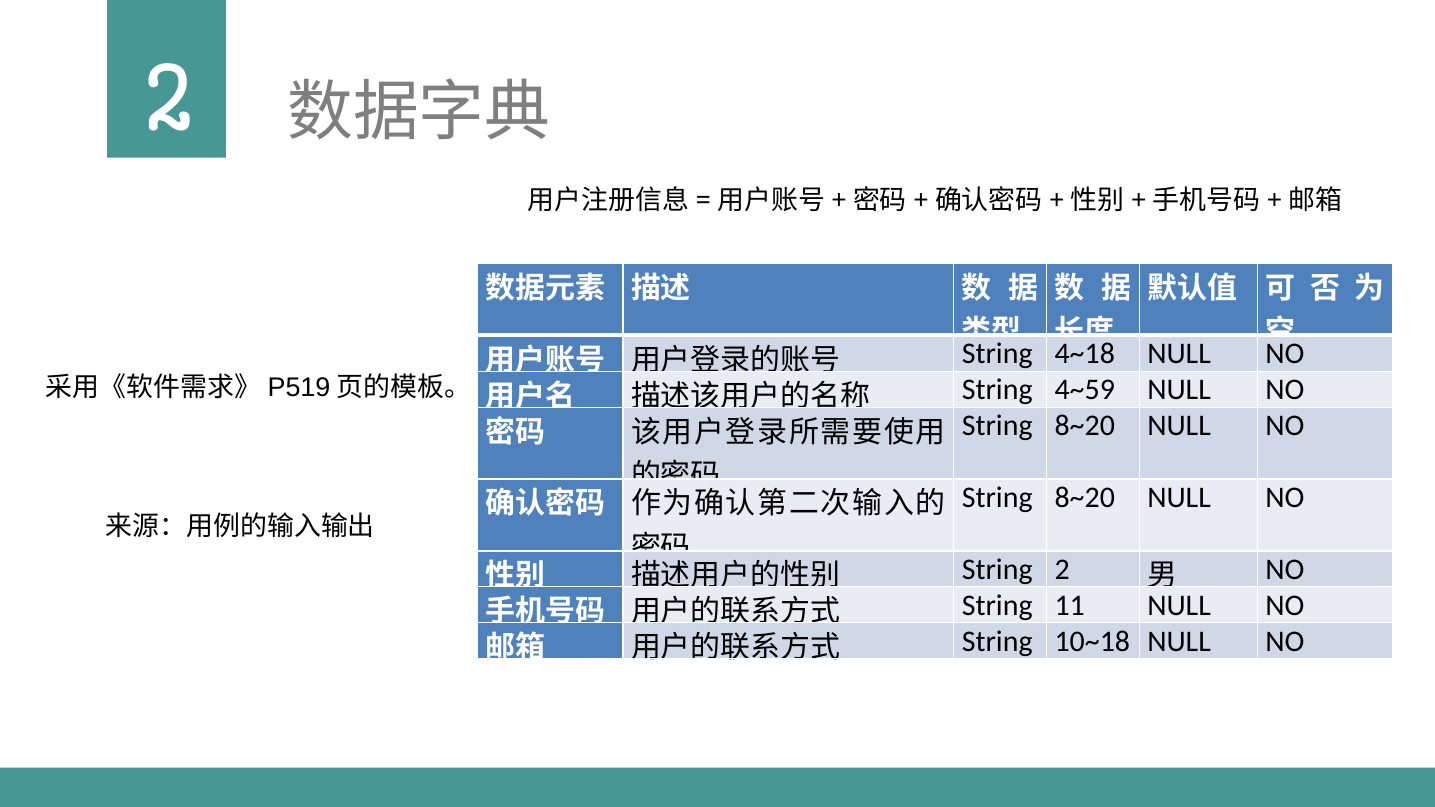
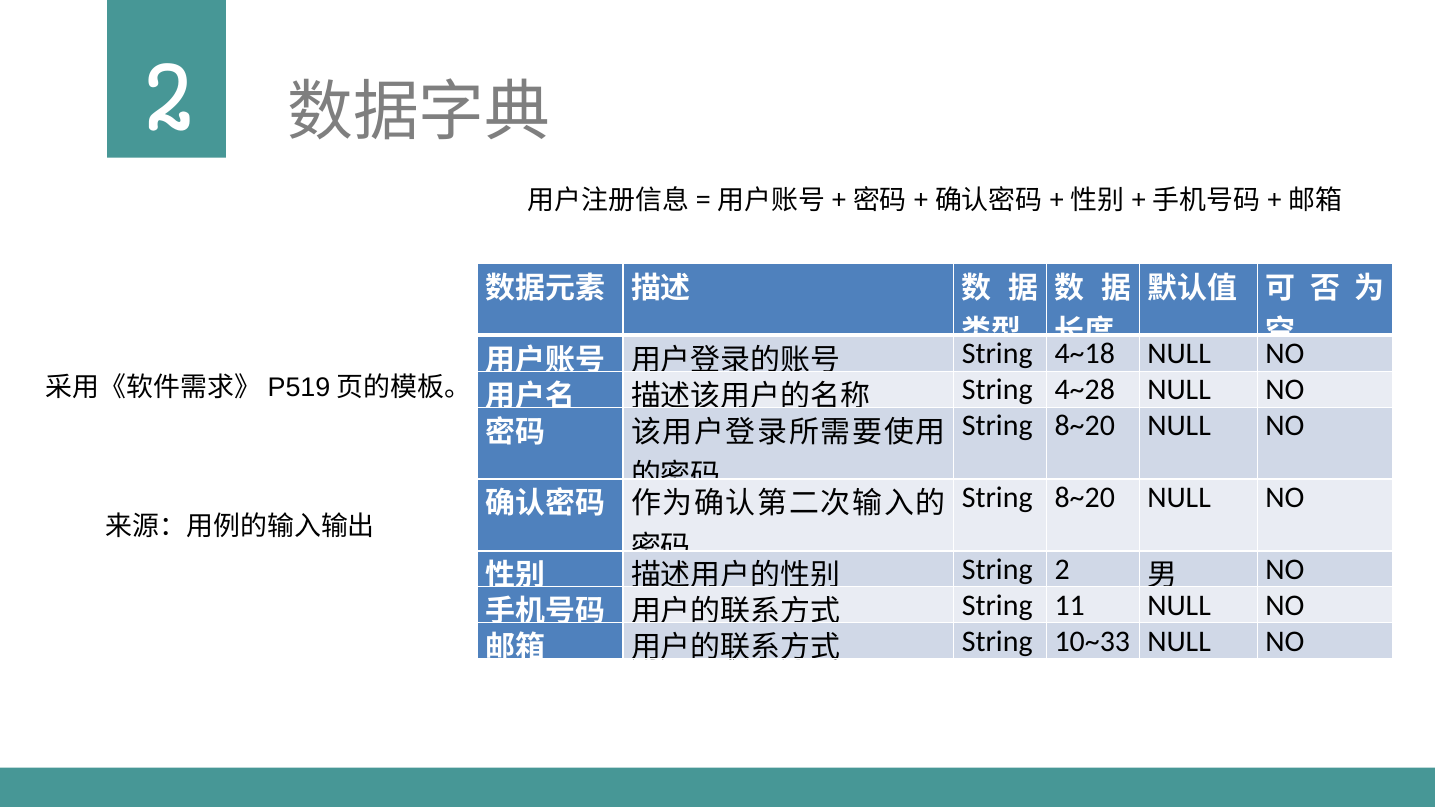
4~59: 4~59 -> 4~28
10~18: 10~18 -> 10~33
